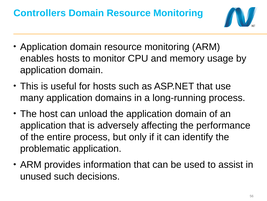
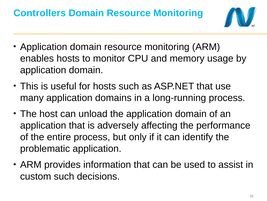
unused: unused -> custom
